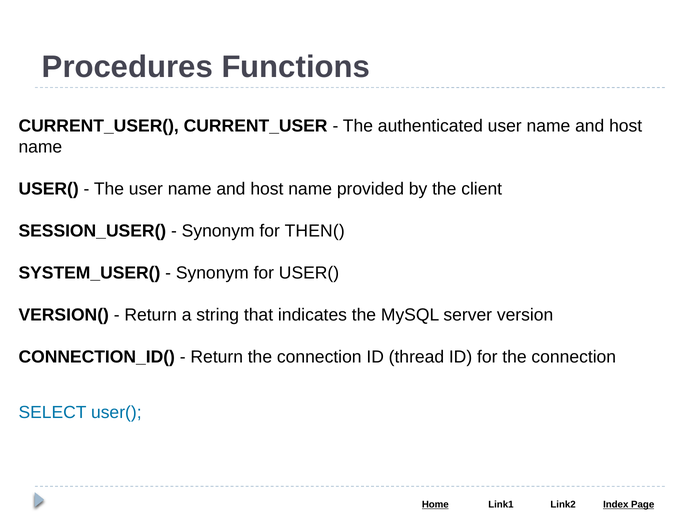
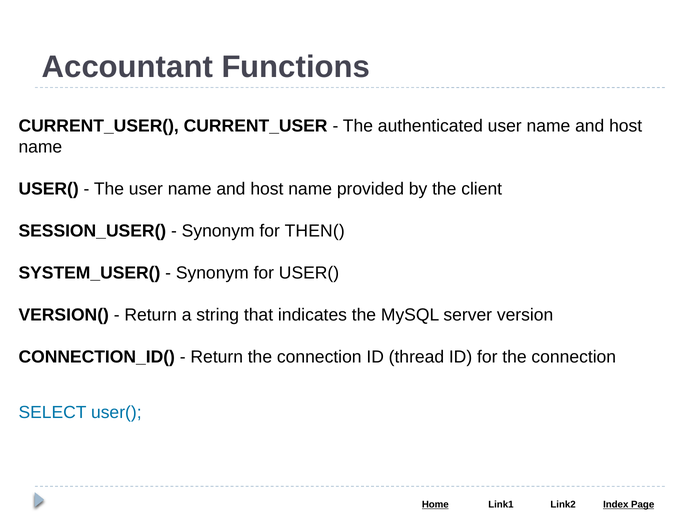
Procedures: Procedures -> Accountant
